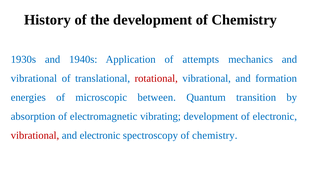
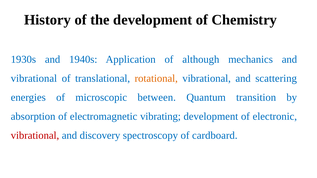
attempts: attempts -> although
rotational colour: red -> orange
formation: formation -> scattering
and electronic: electronic -> discovery
spectroscopy of chemistry: chemistry -> cardboard
